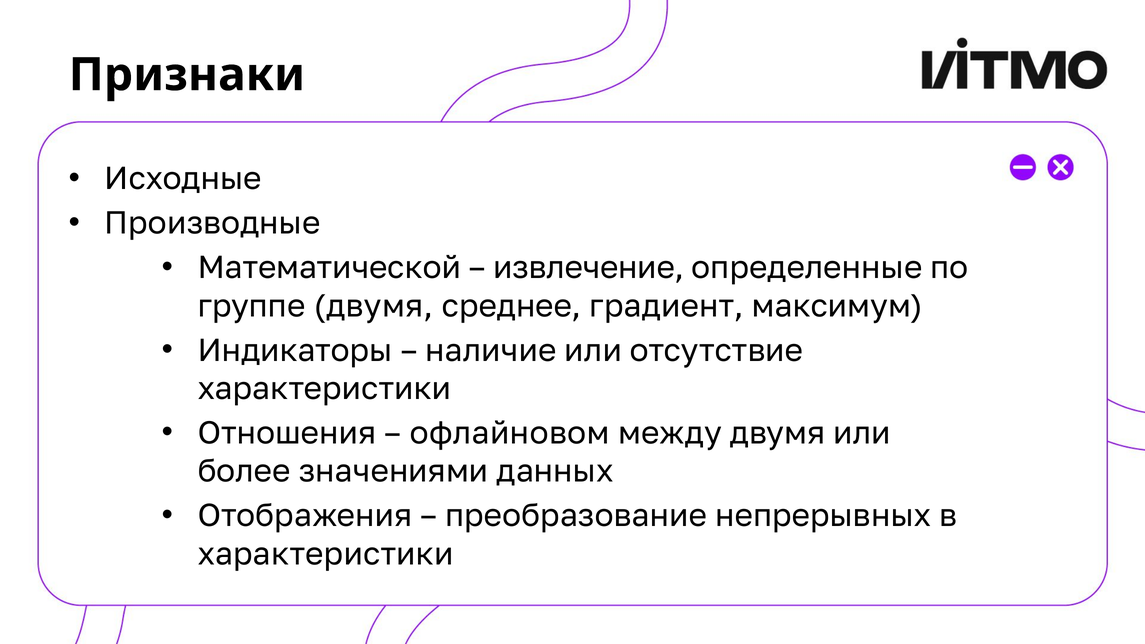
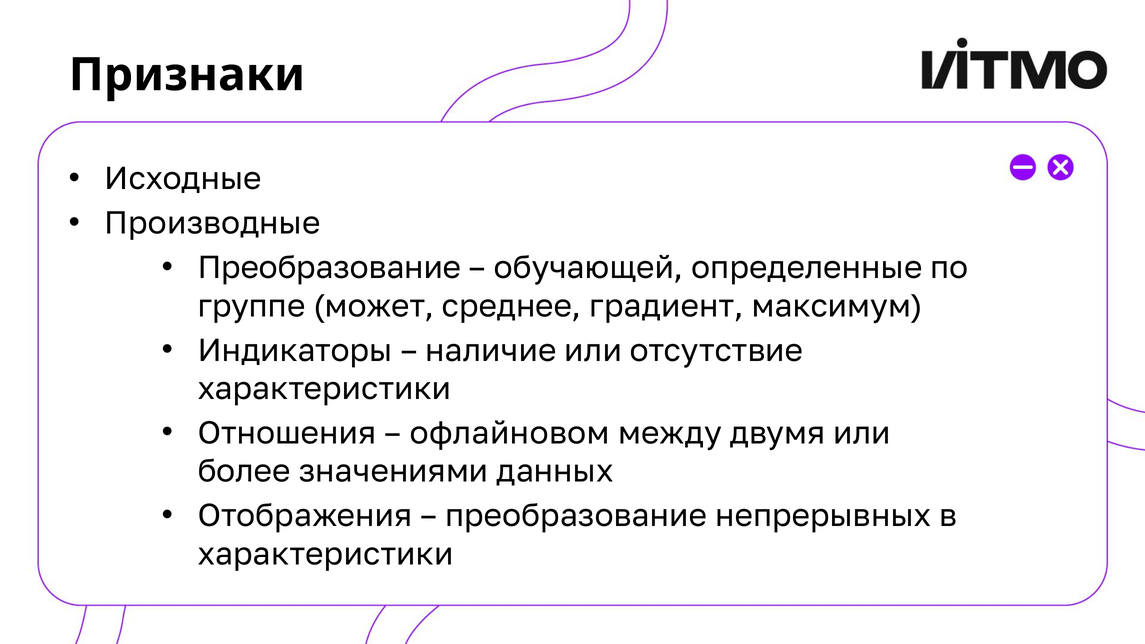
Математической at (329, 268): Математической -> Преобразование
извлечение: извлечение -> обучающей
группе двумя: двумя -> может
